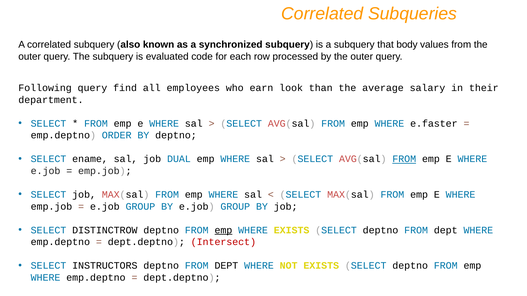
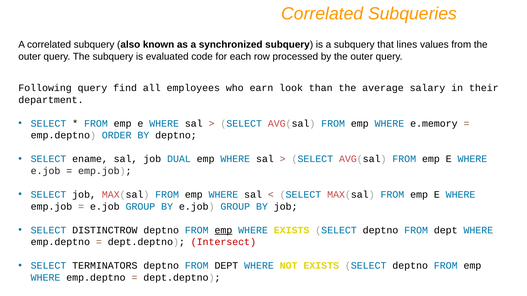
body: body -> lines
e.faster: e.faster -> e.memory
FROM at (404, 159) underline: present -> none
INSTRUCTORS: INSTRUCTORS -> TERMINATORS
